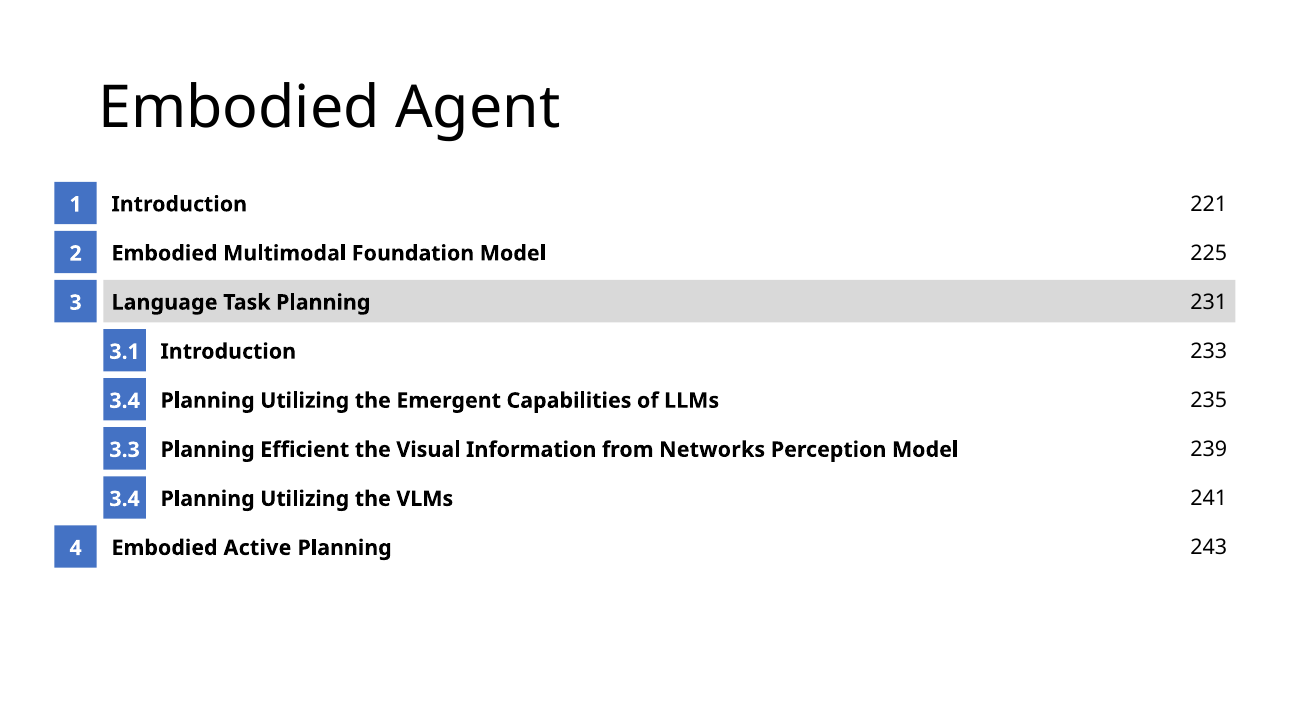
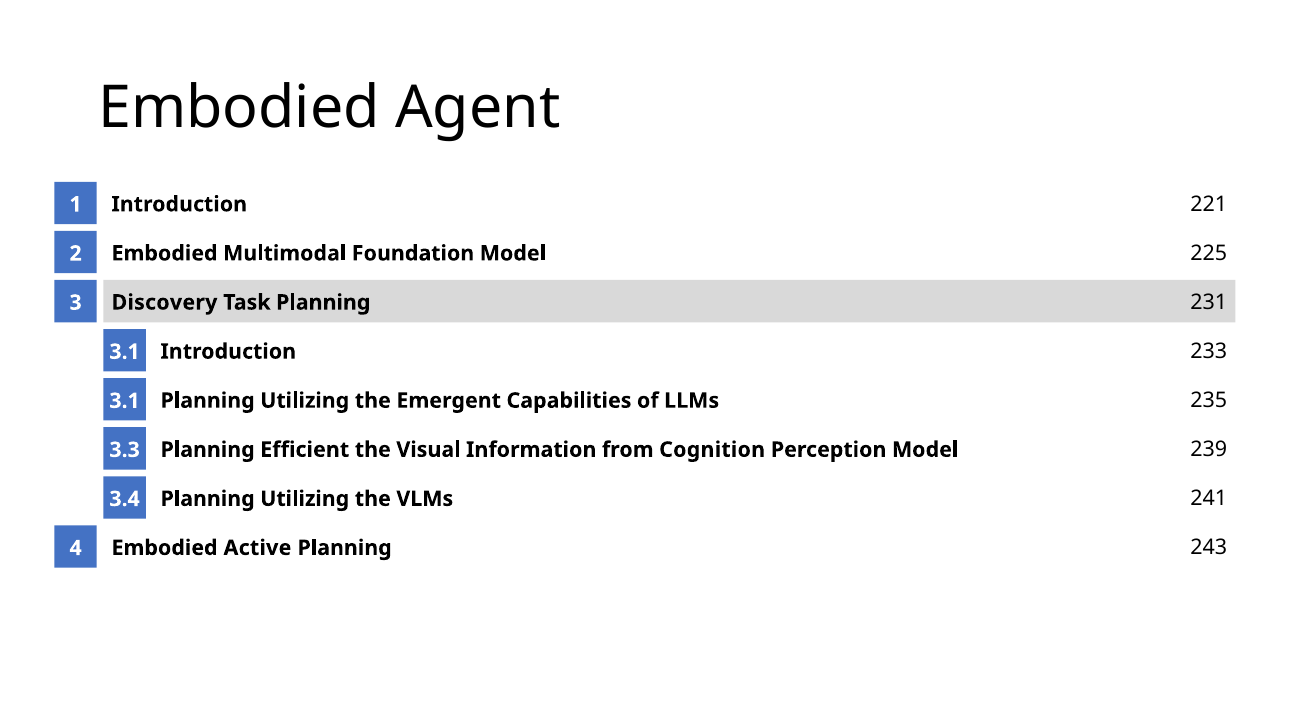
Language: Language -> Discovery
3.4 at (125, 401): 3.4 -> 3.1
Networks: Networks -> Cognition
